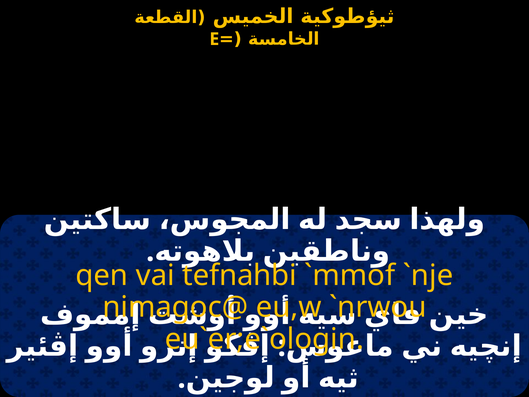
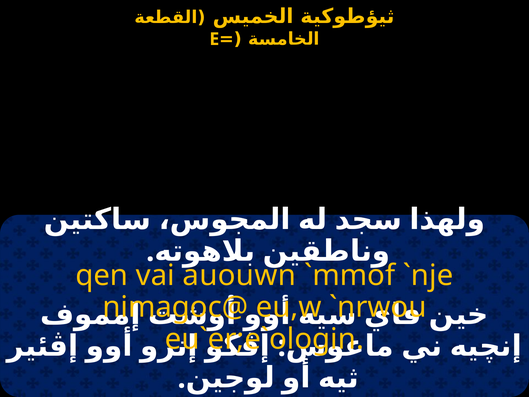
tefnahbi: tefnahbi -> auouwn
